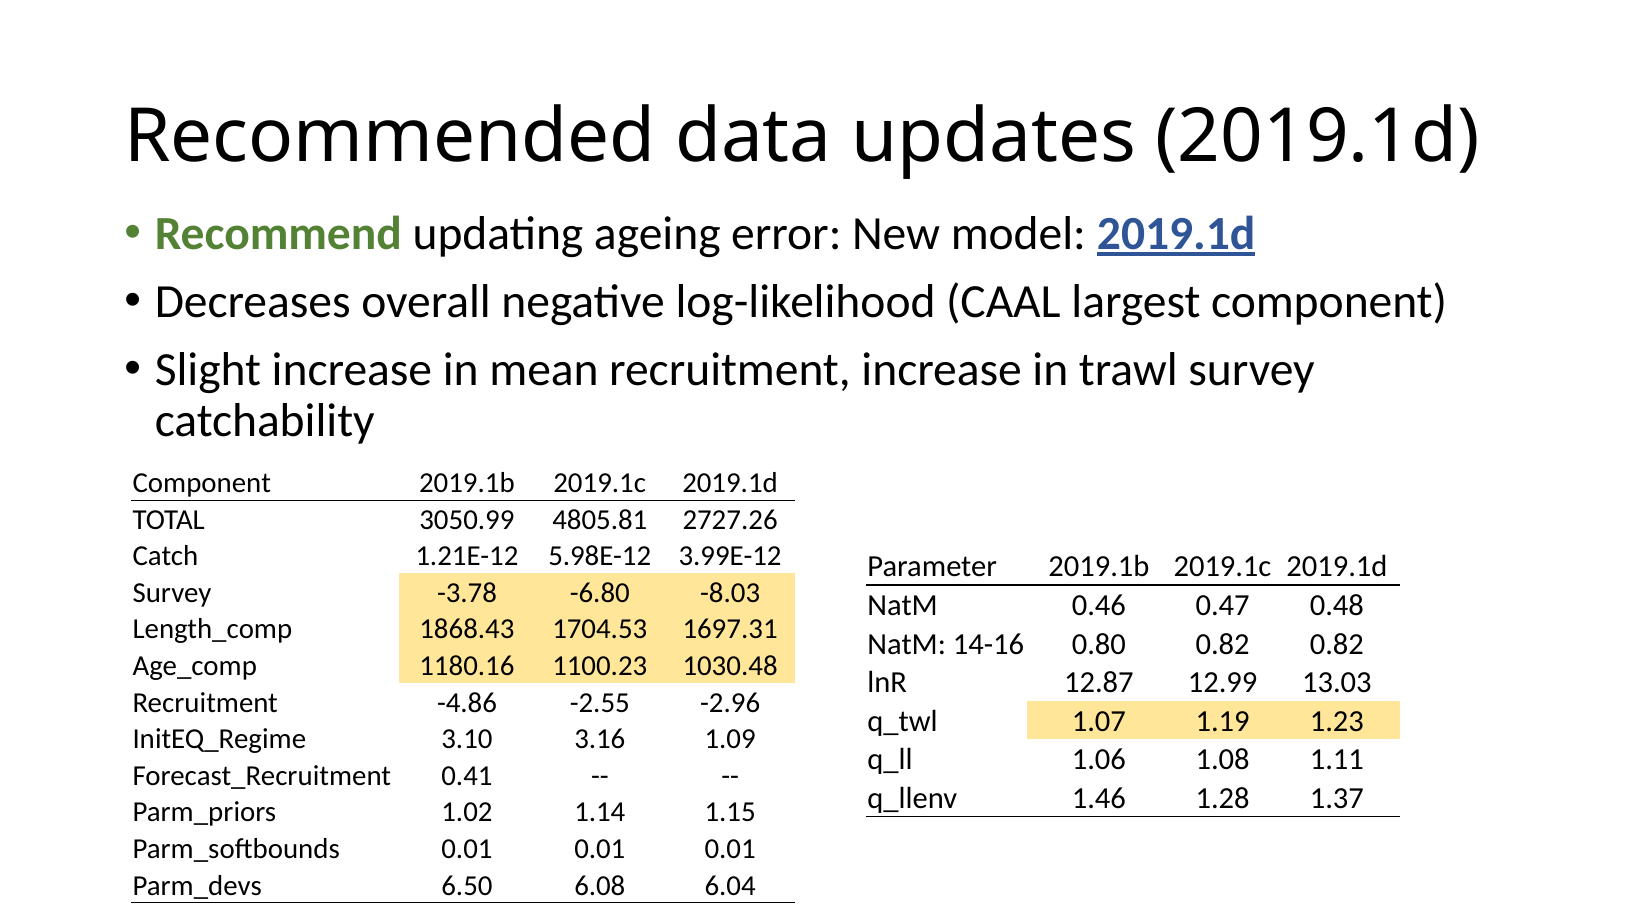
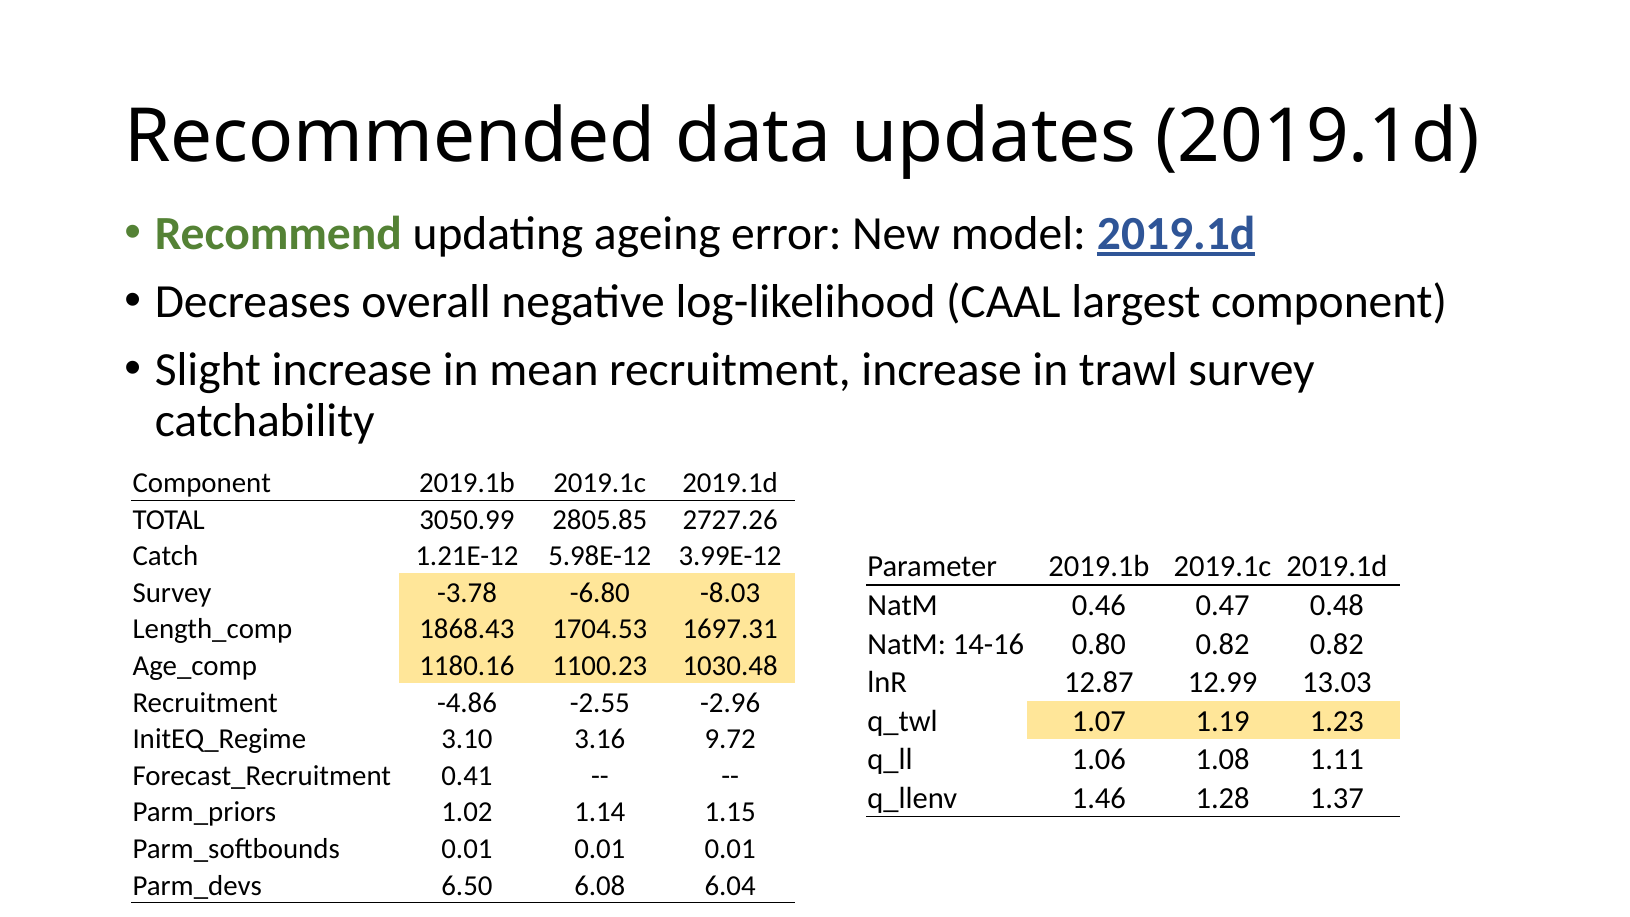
4805.81: 4805.81 -> 2805.85
1.09: 1.09 -> 9.72
